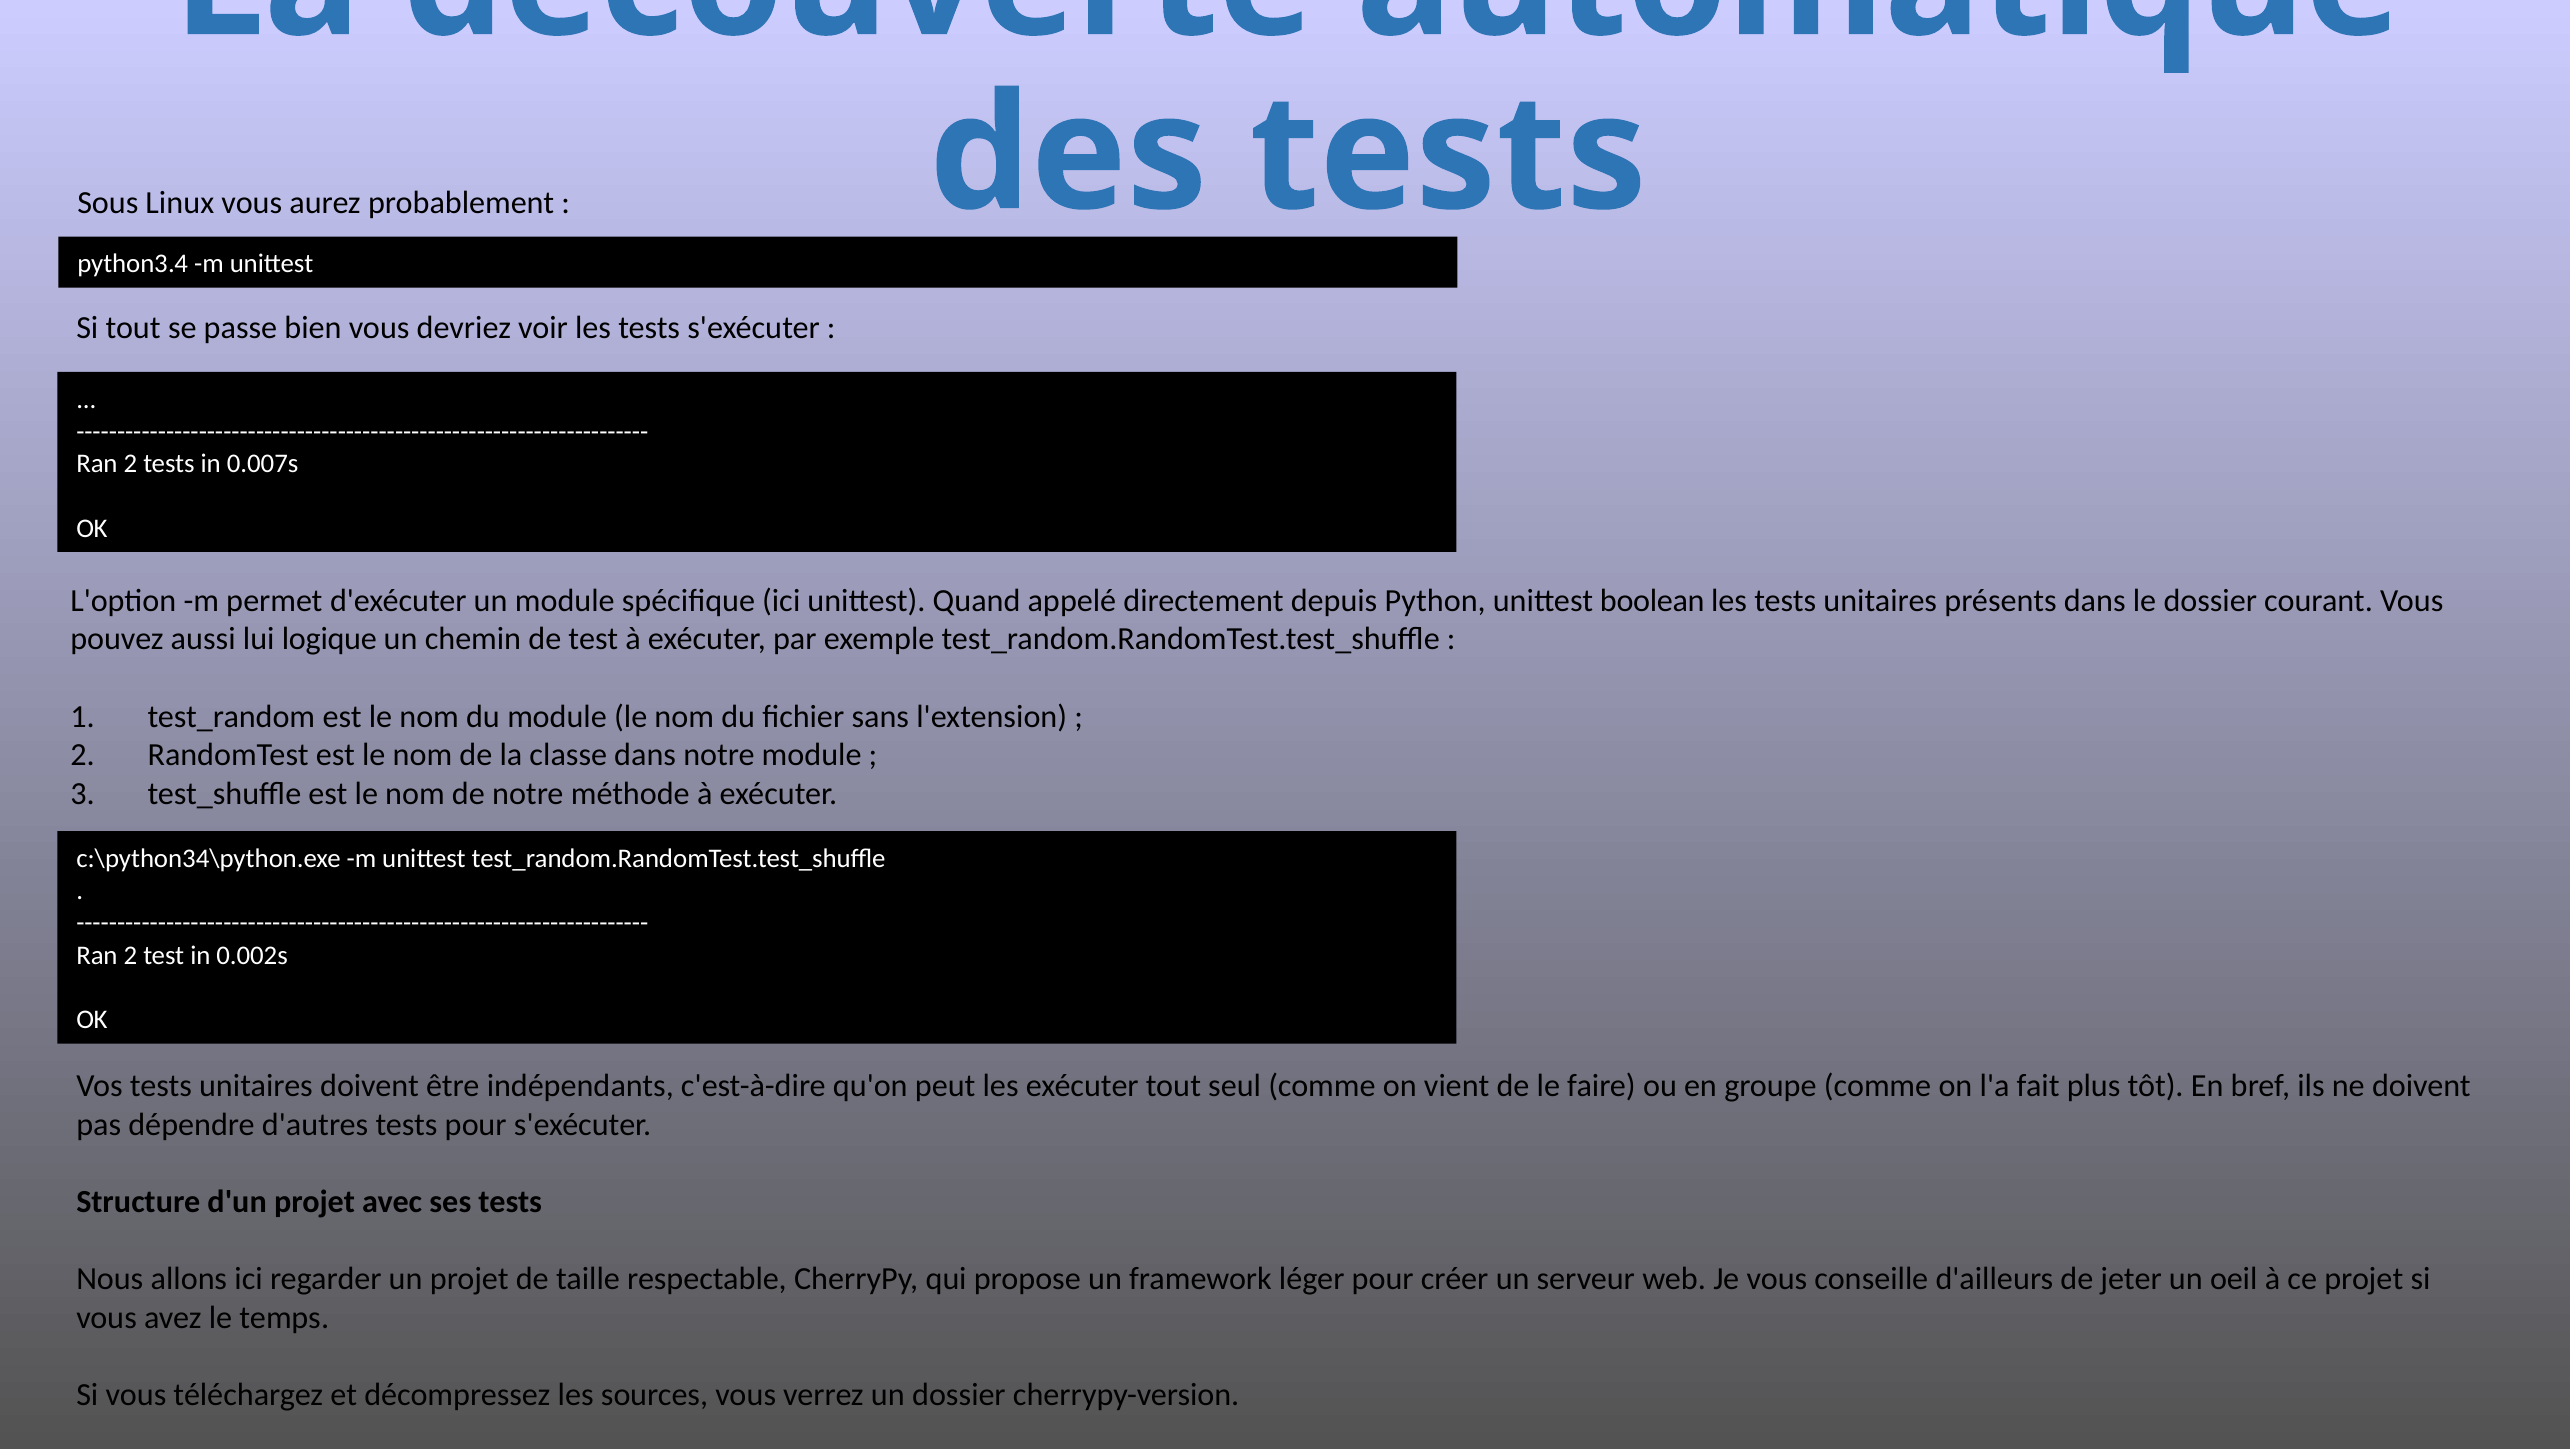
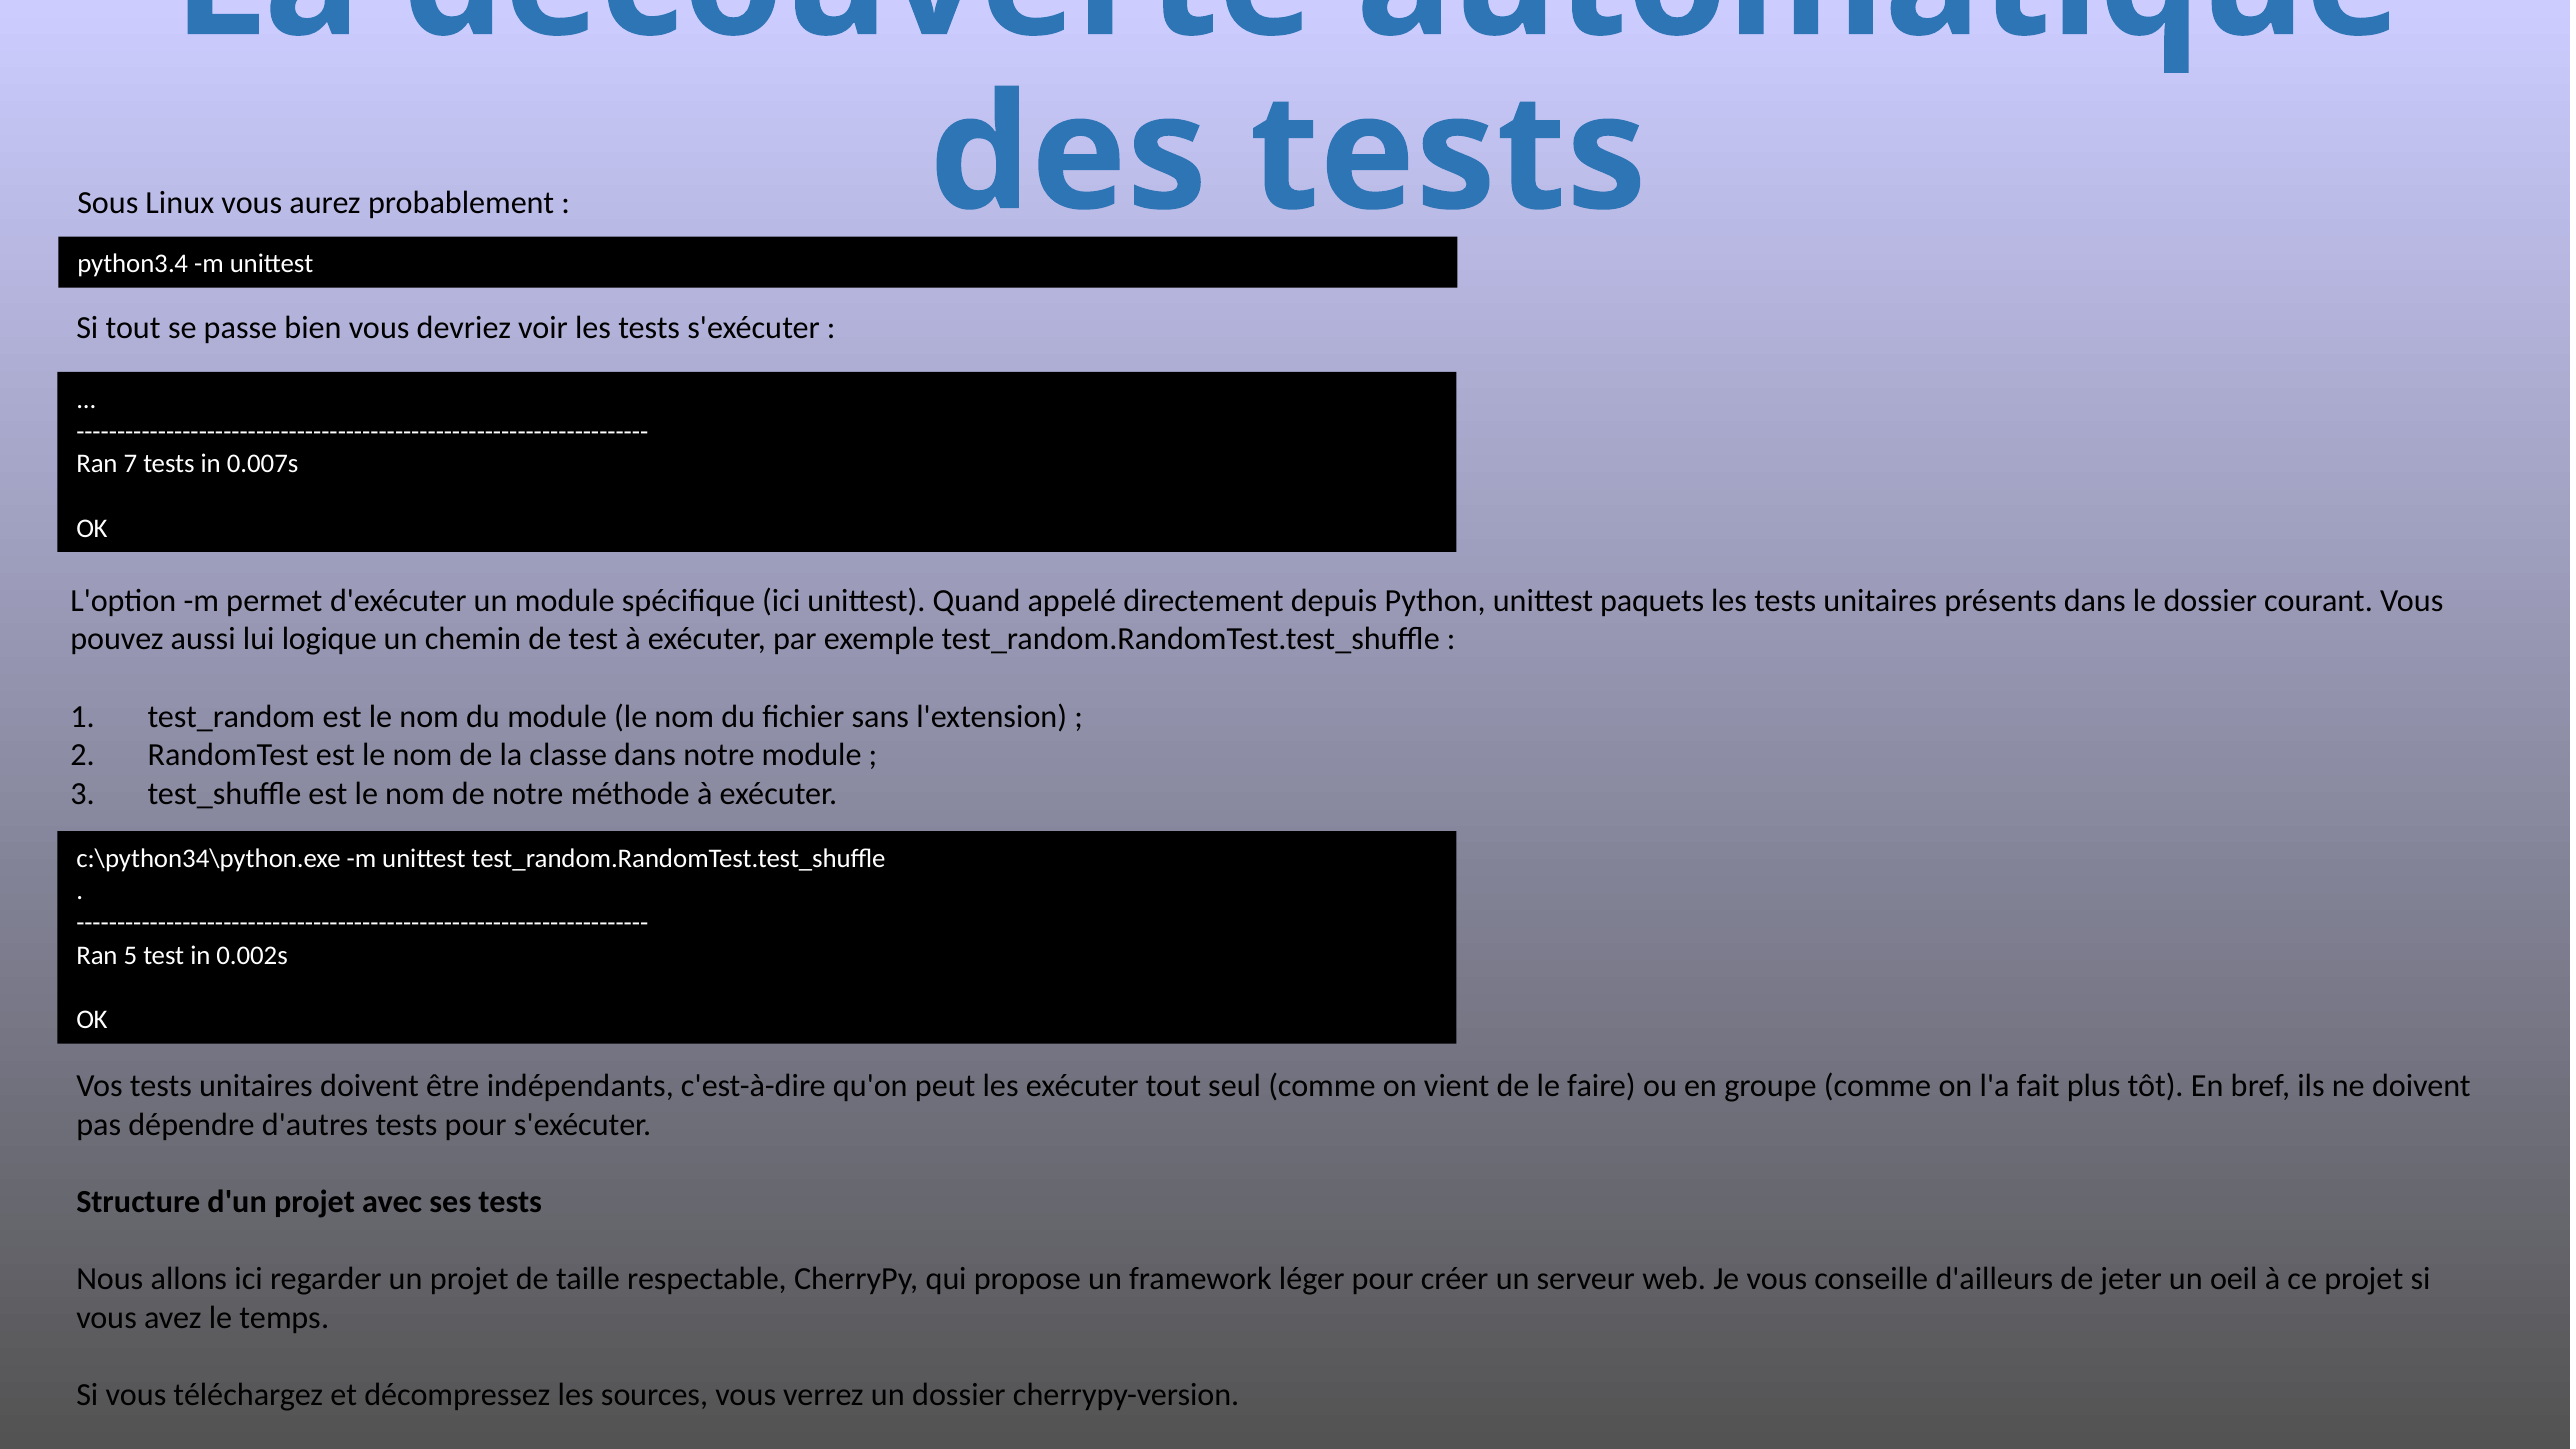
2 at (130, 464): 2 -> 7
boolean: boolean -> paquets
2 at (130, 955): 2 -> 5
